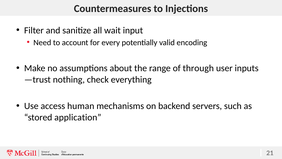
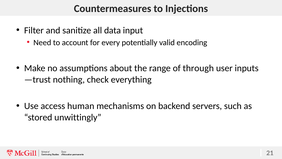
wait: wait -> data
application: application -> unwittingly
